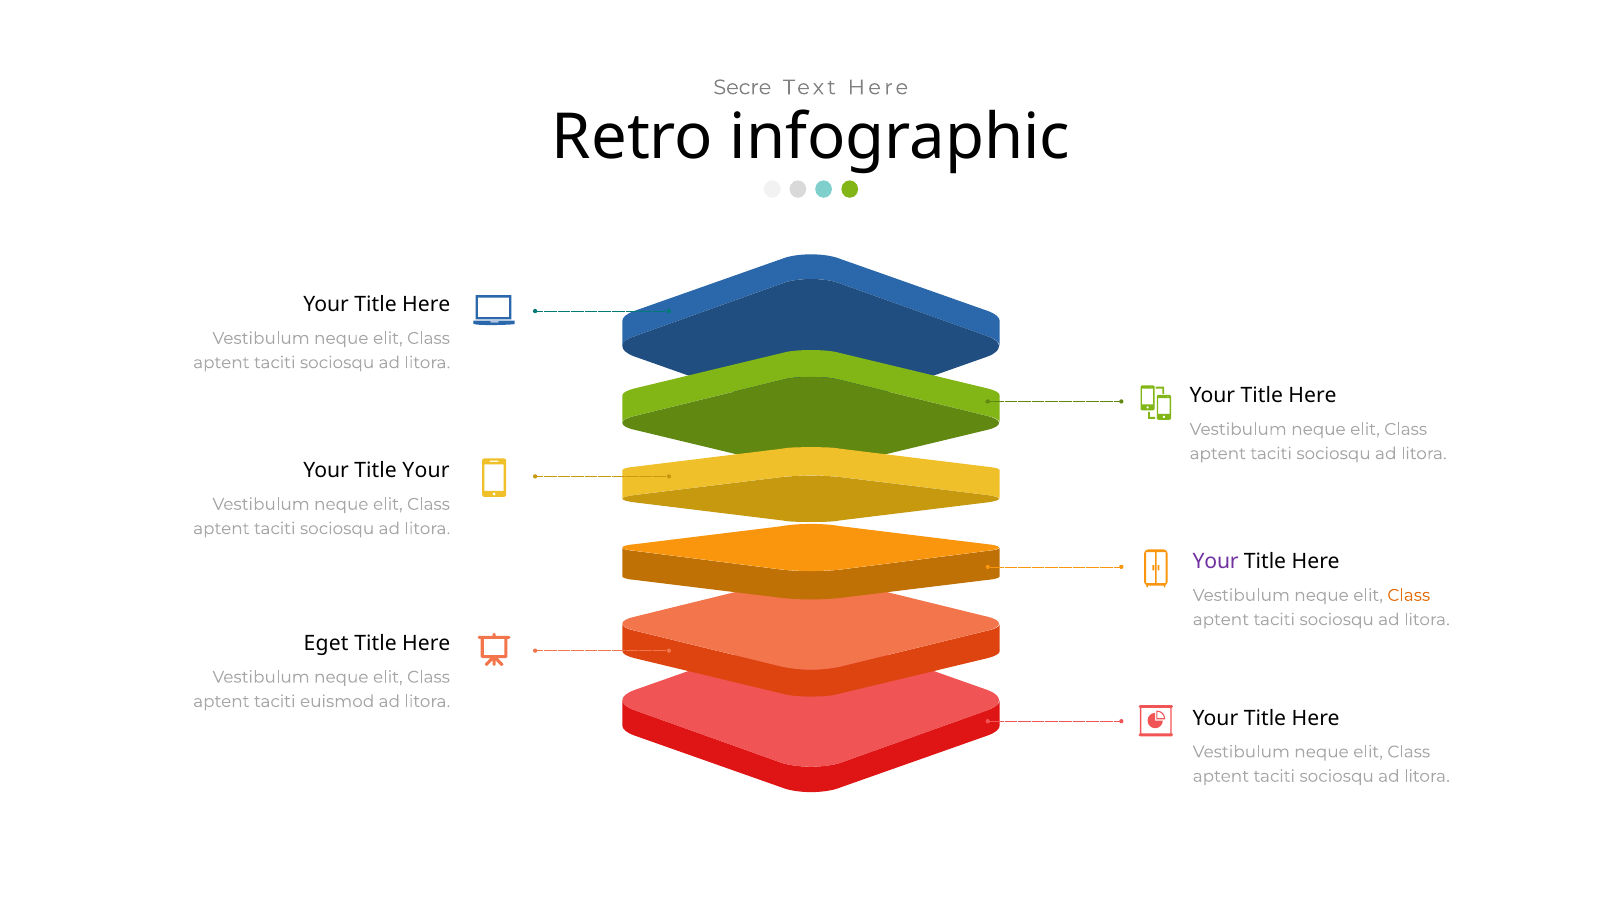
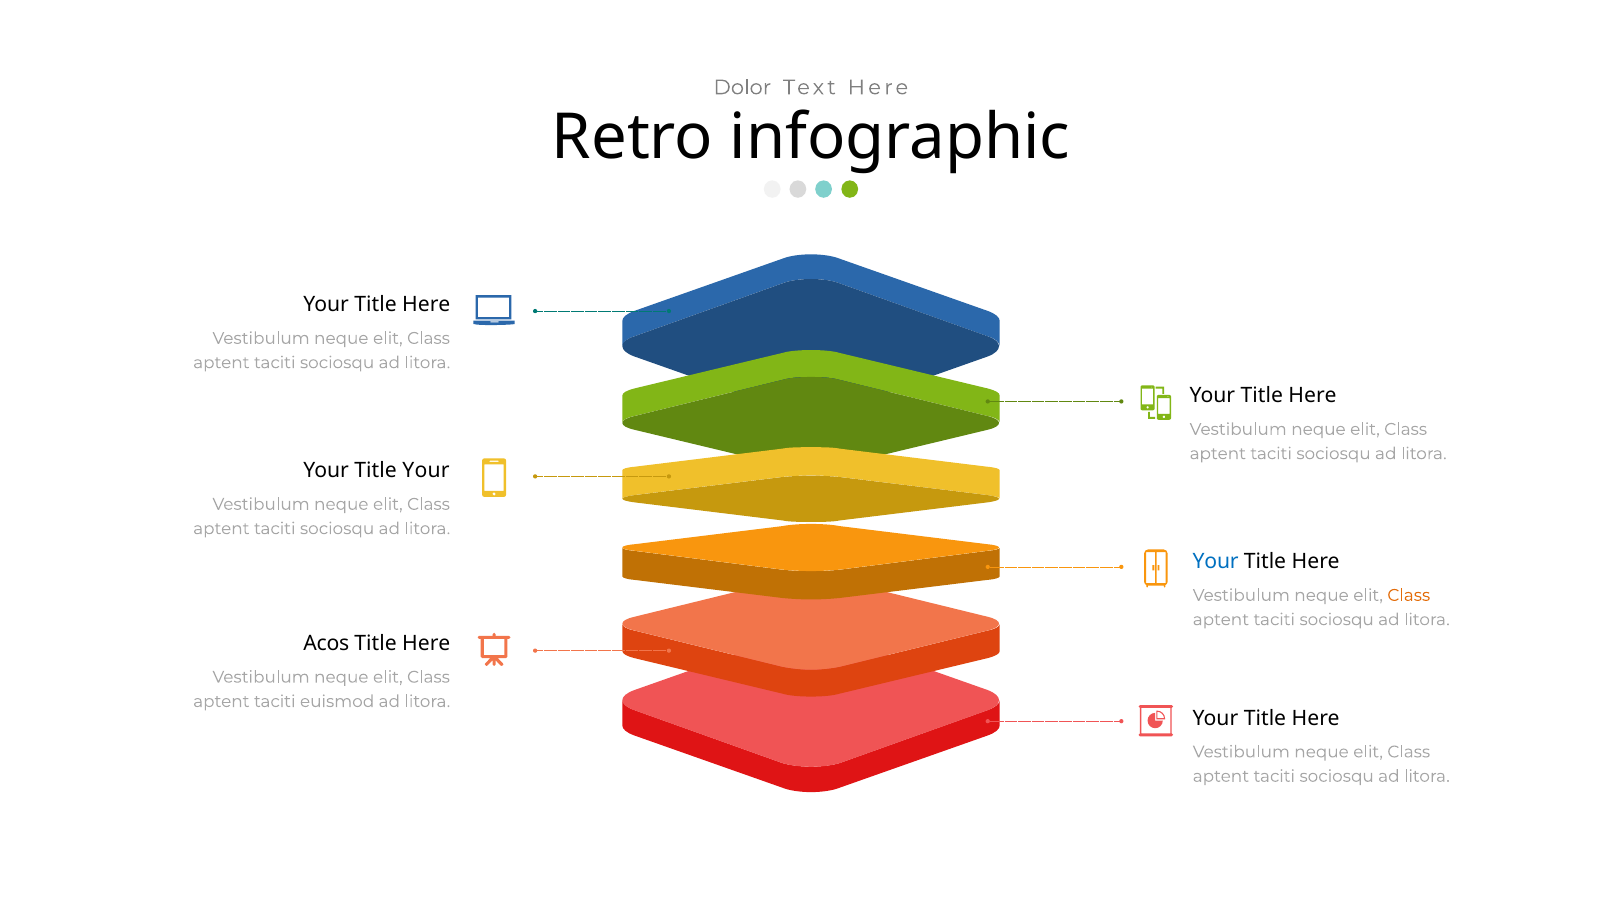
Secre: Secre -> Dolor
Your at (1216, 562) colour: purple -> blue
Eget: Eget -> Acos
